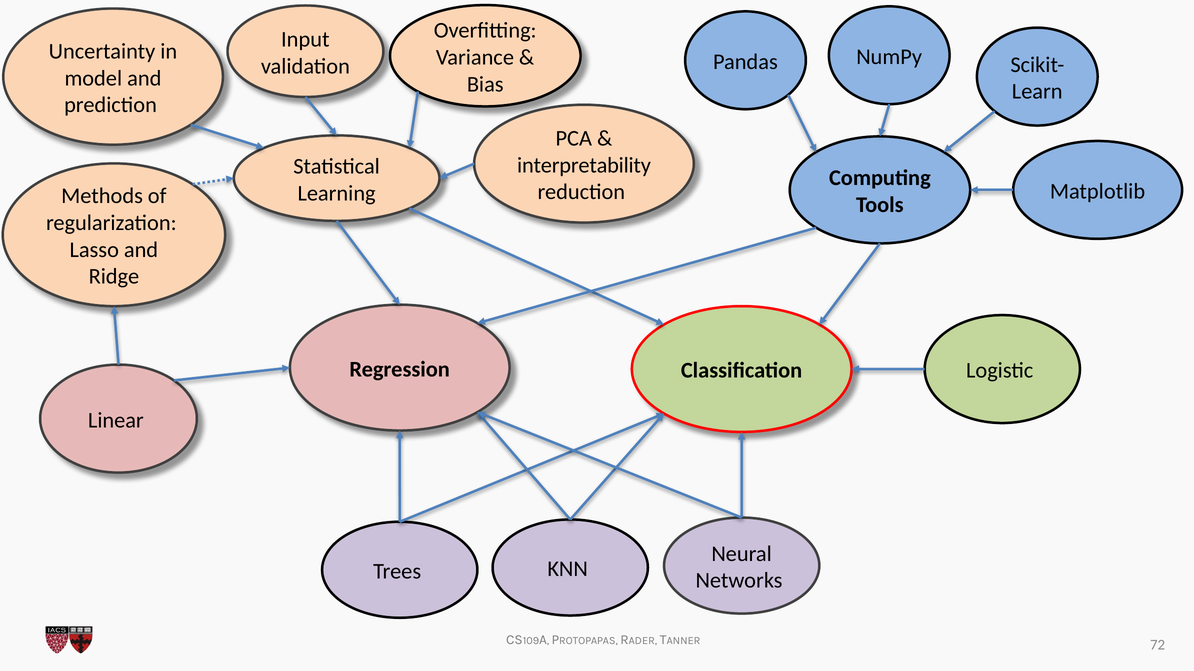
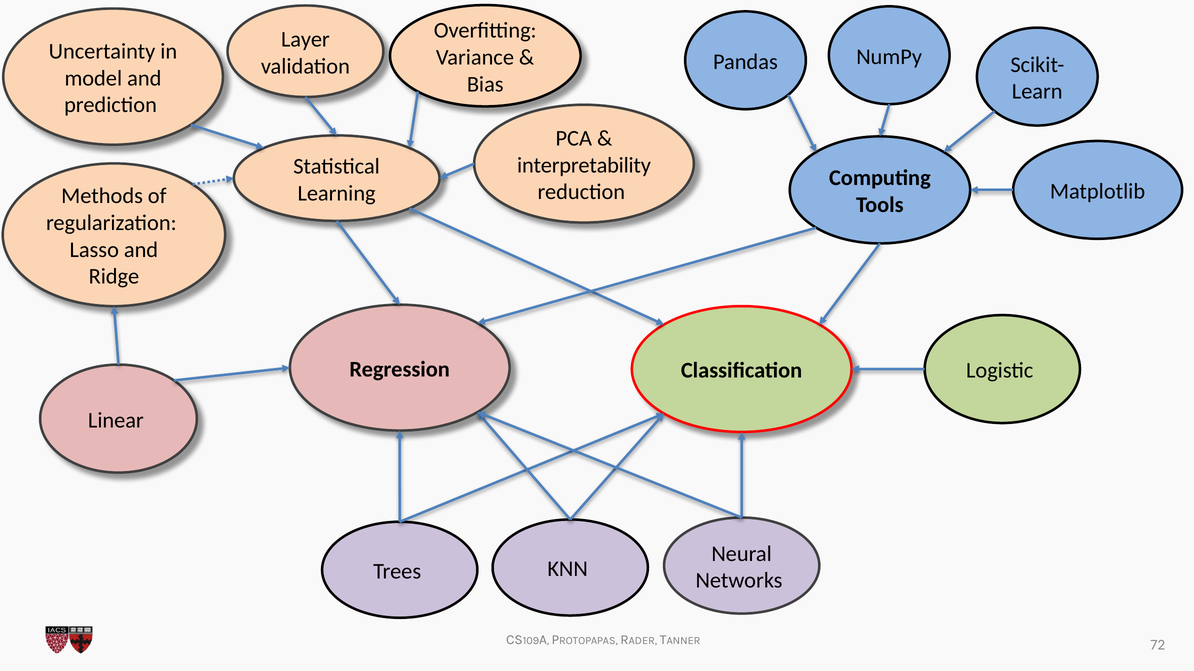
Input: Input -> Layer
